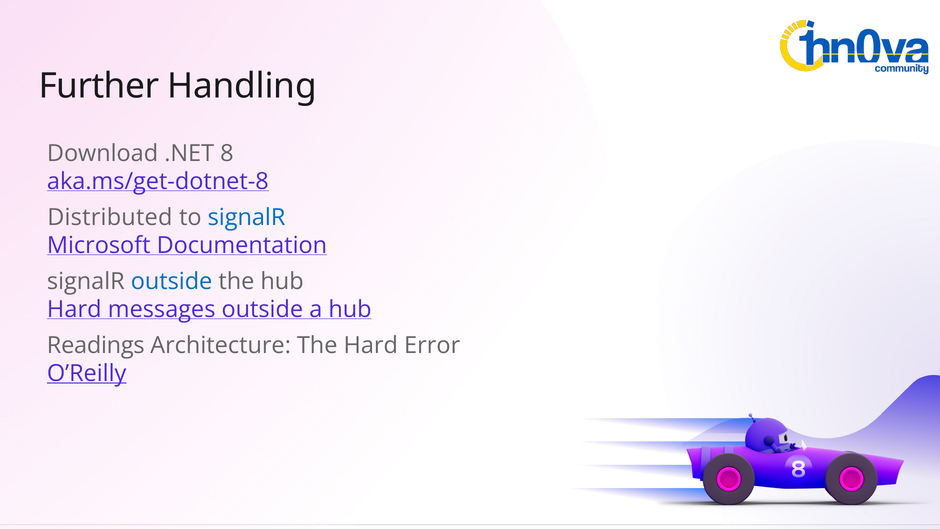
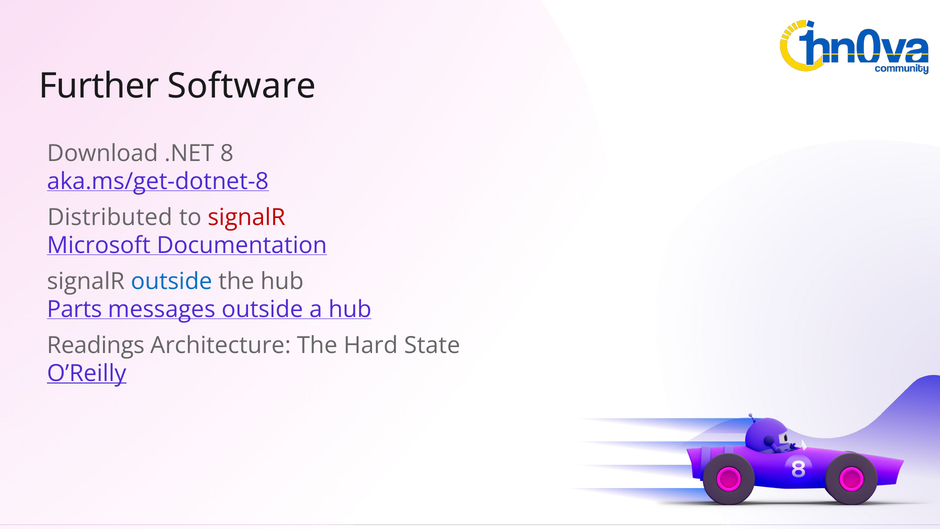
Handling: Handling -> Software
signalR at (247, 217) colour: blue -> red
Hard at (74, 310): Hard -> Parts
Error: Error -> State
